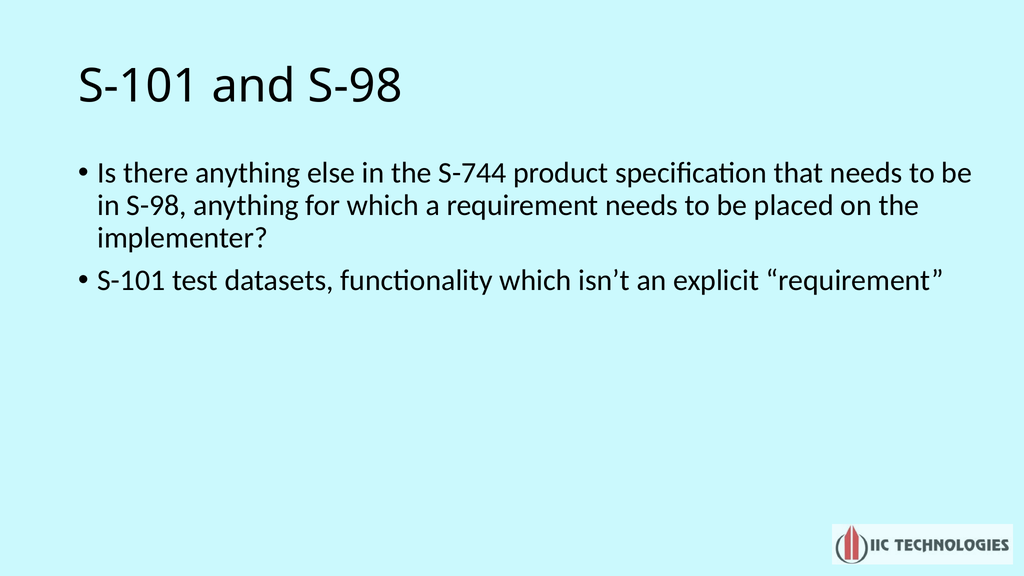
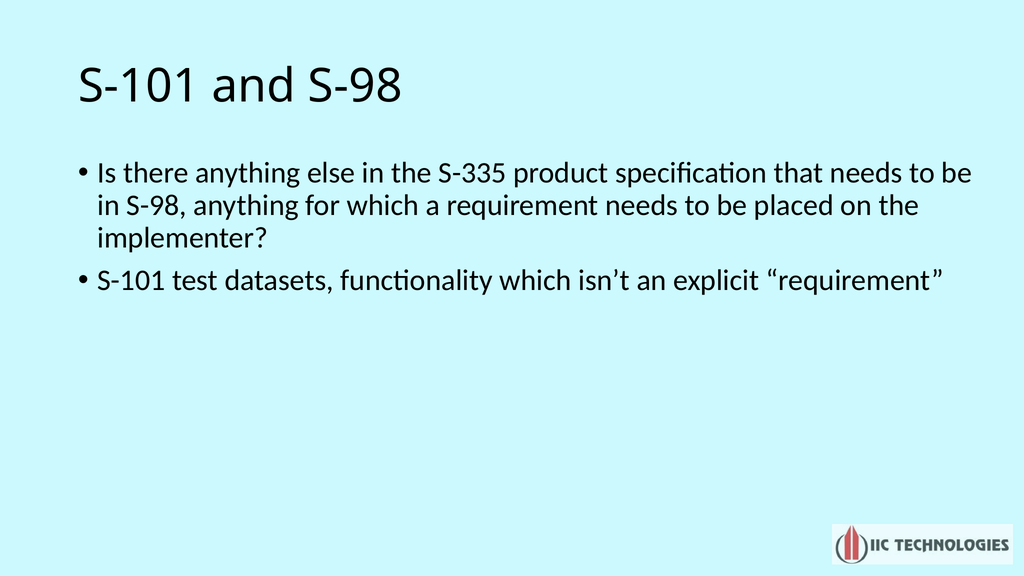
S-744: S-744 -> S-335
